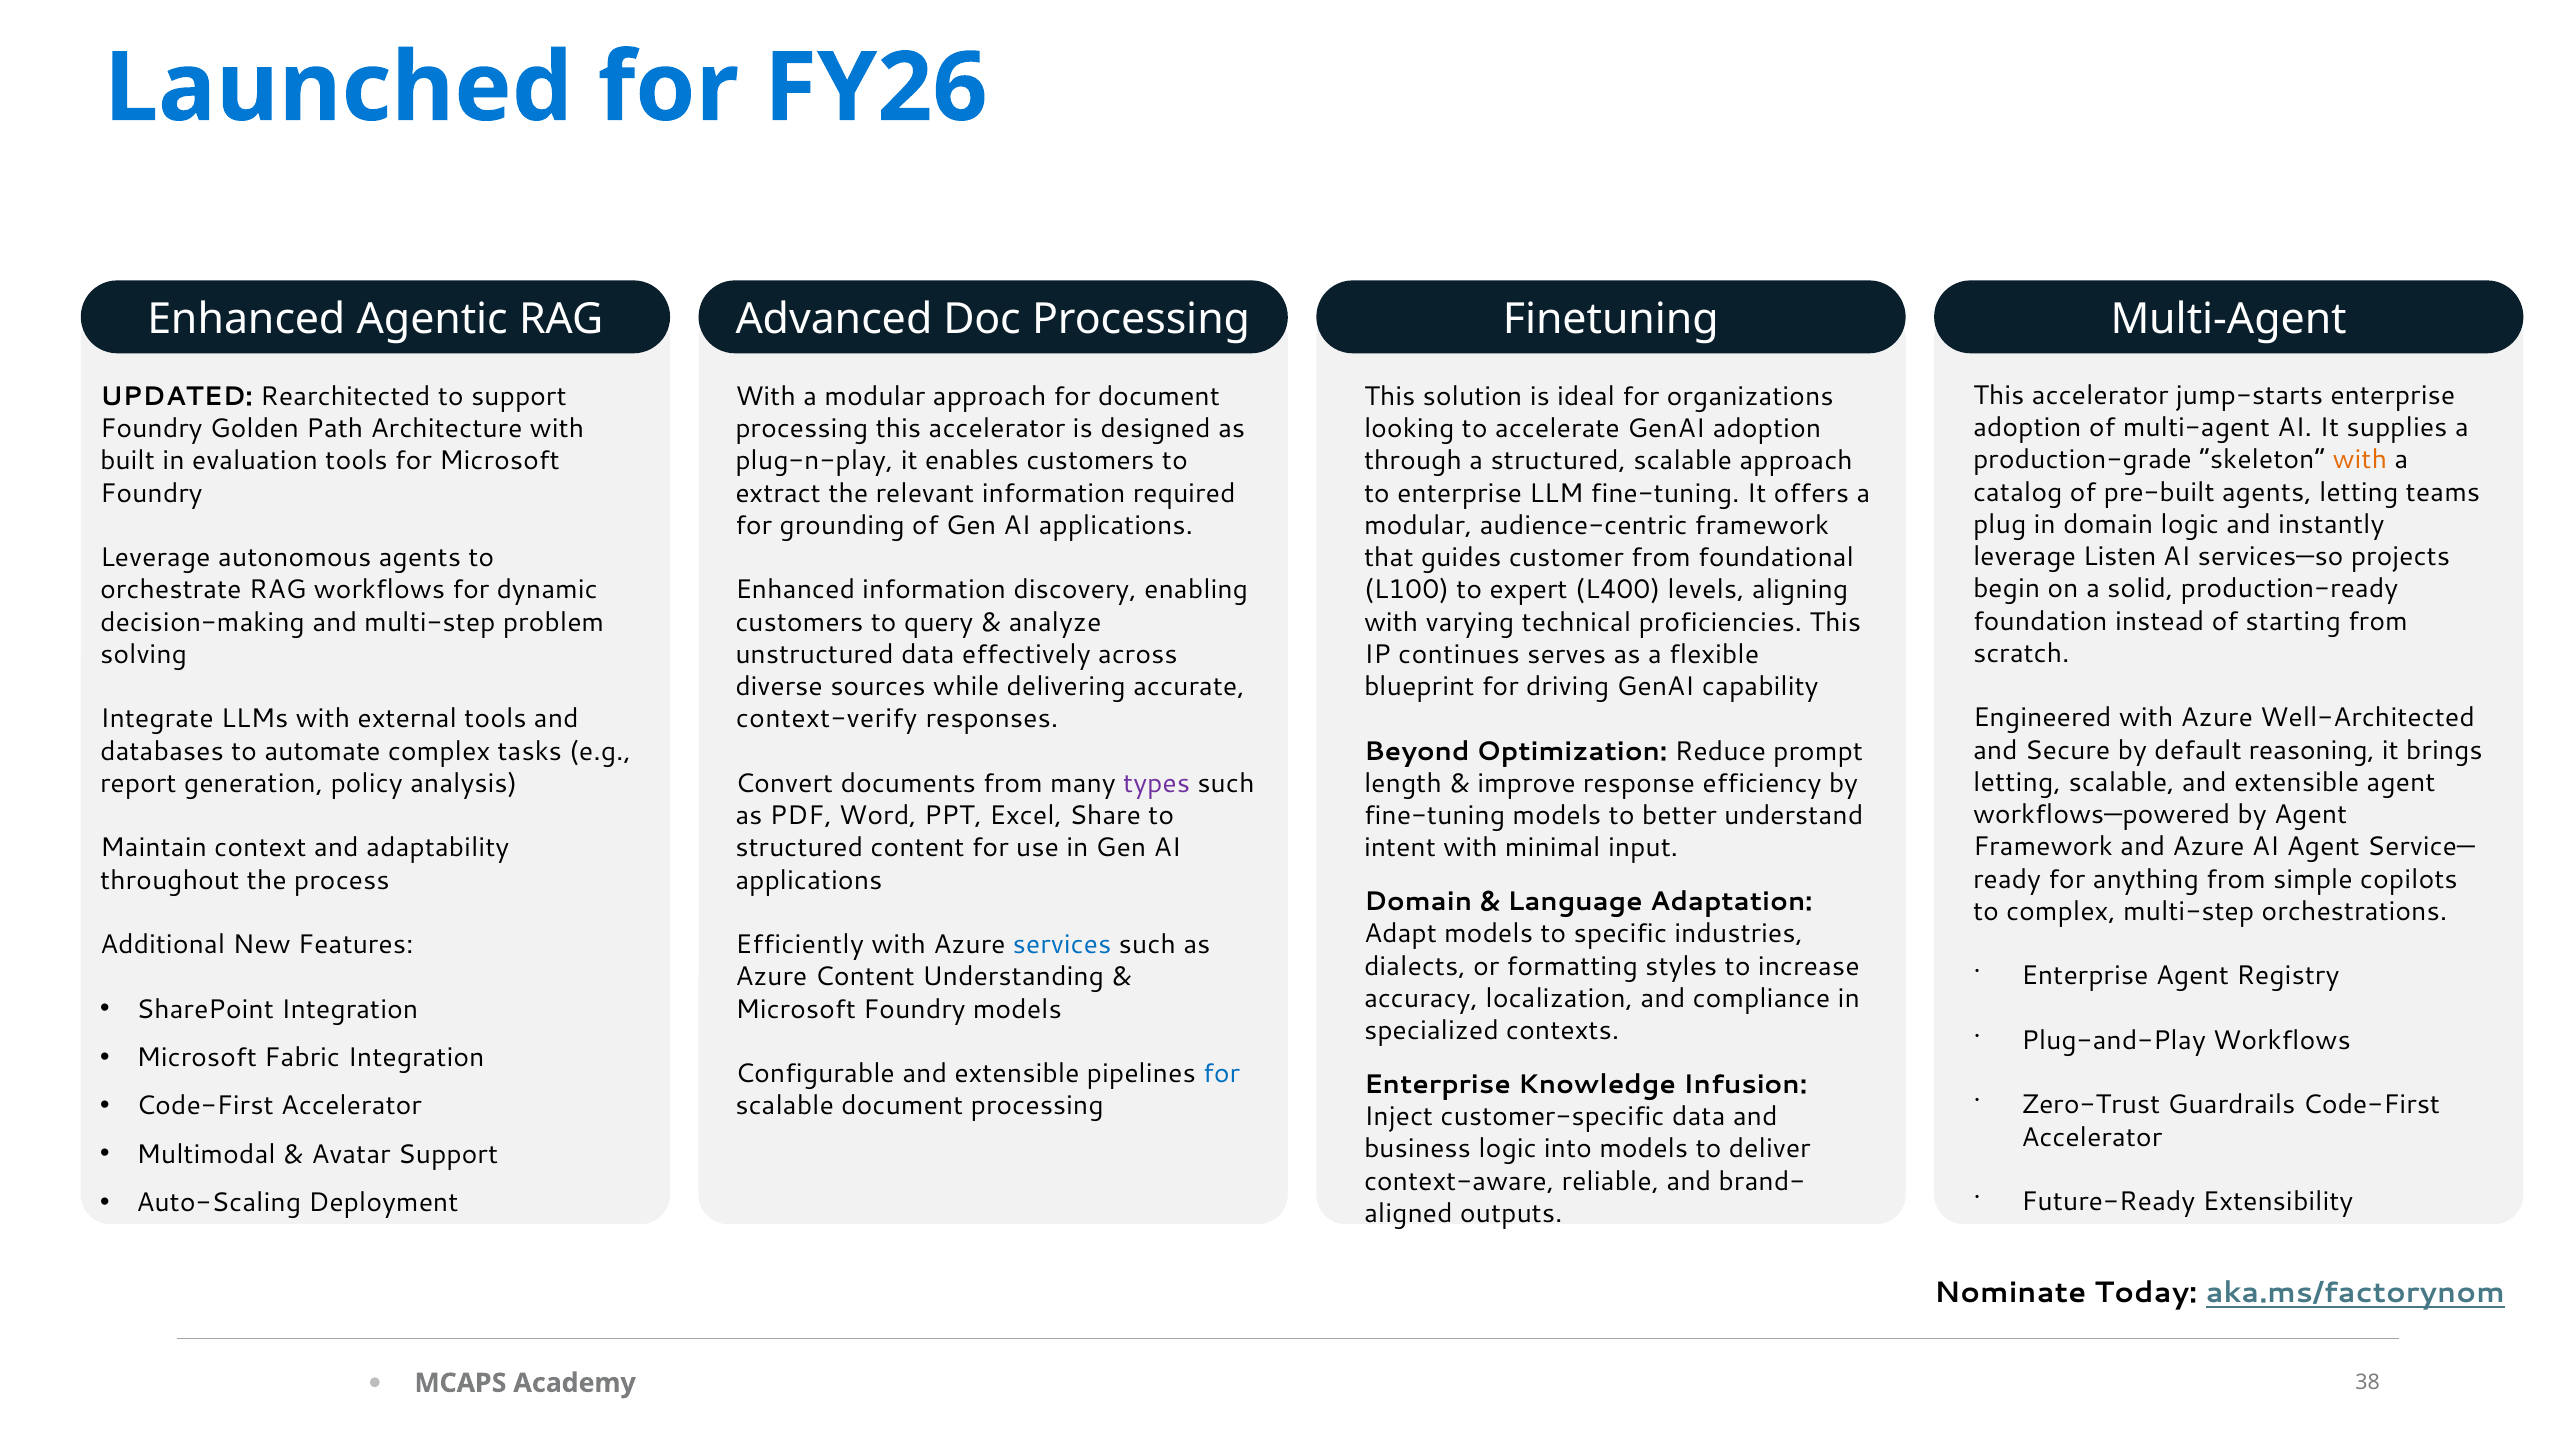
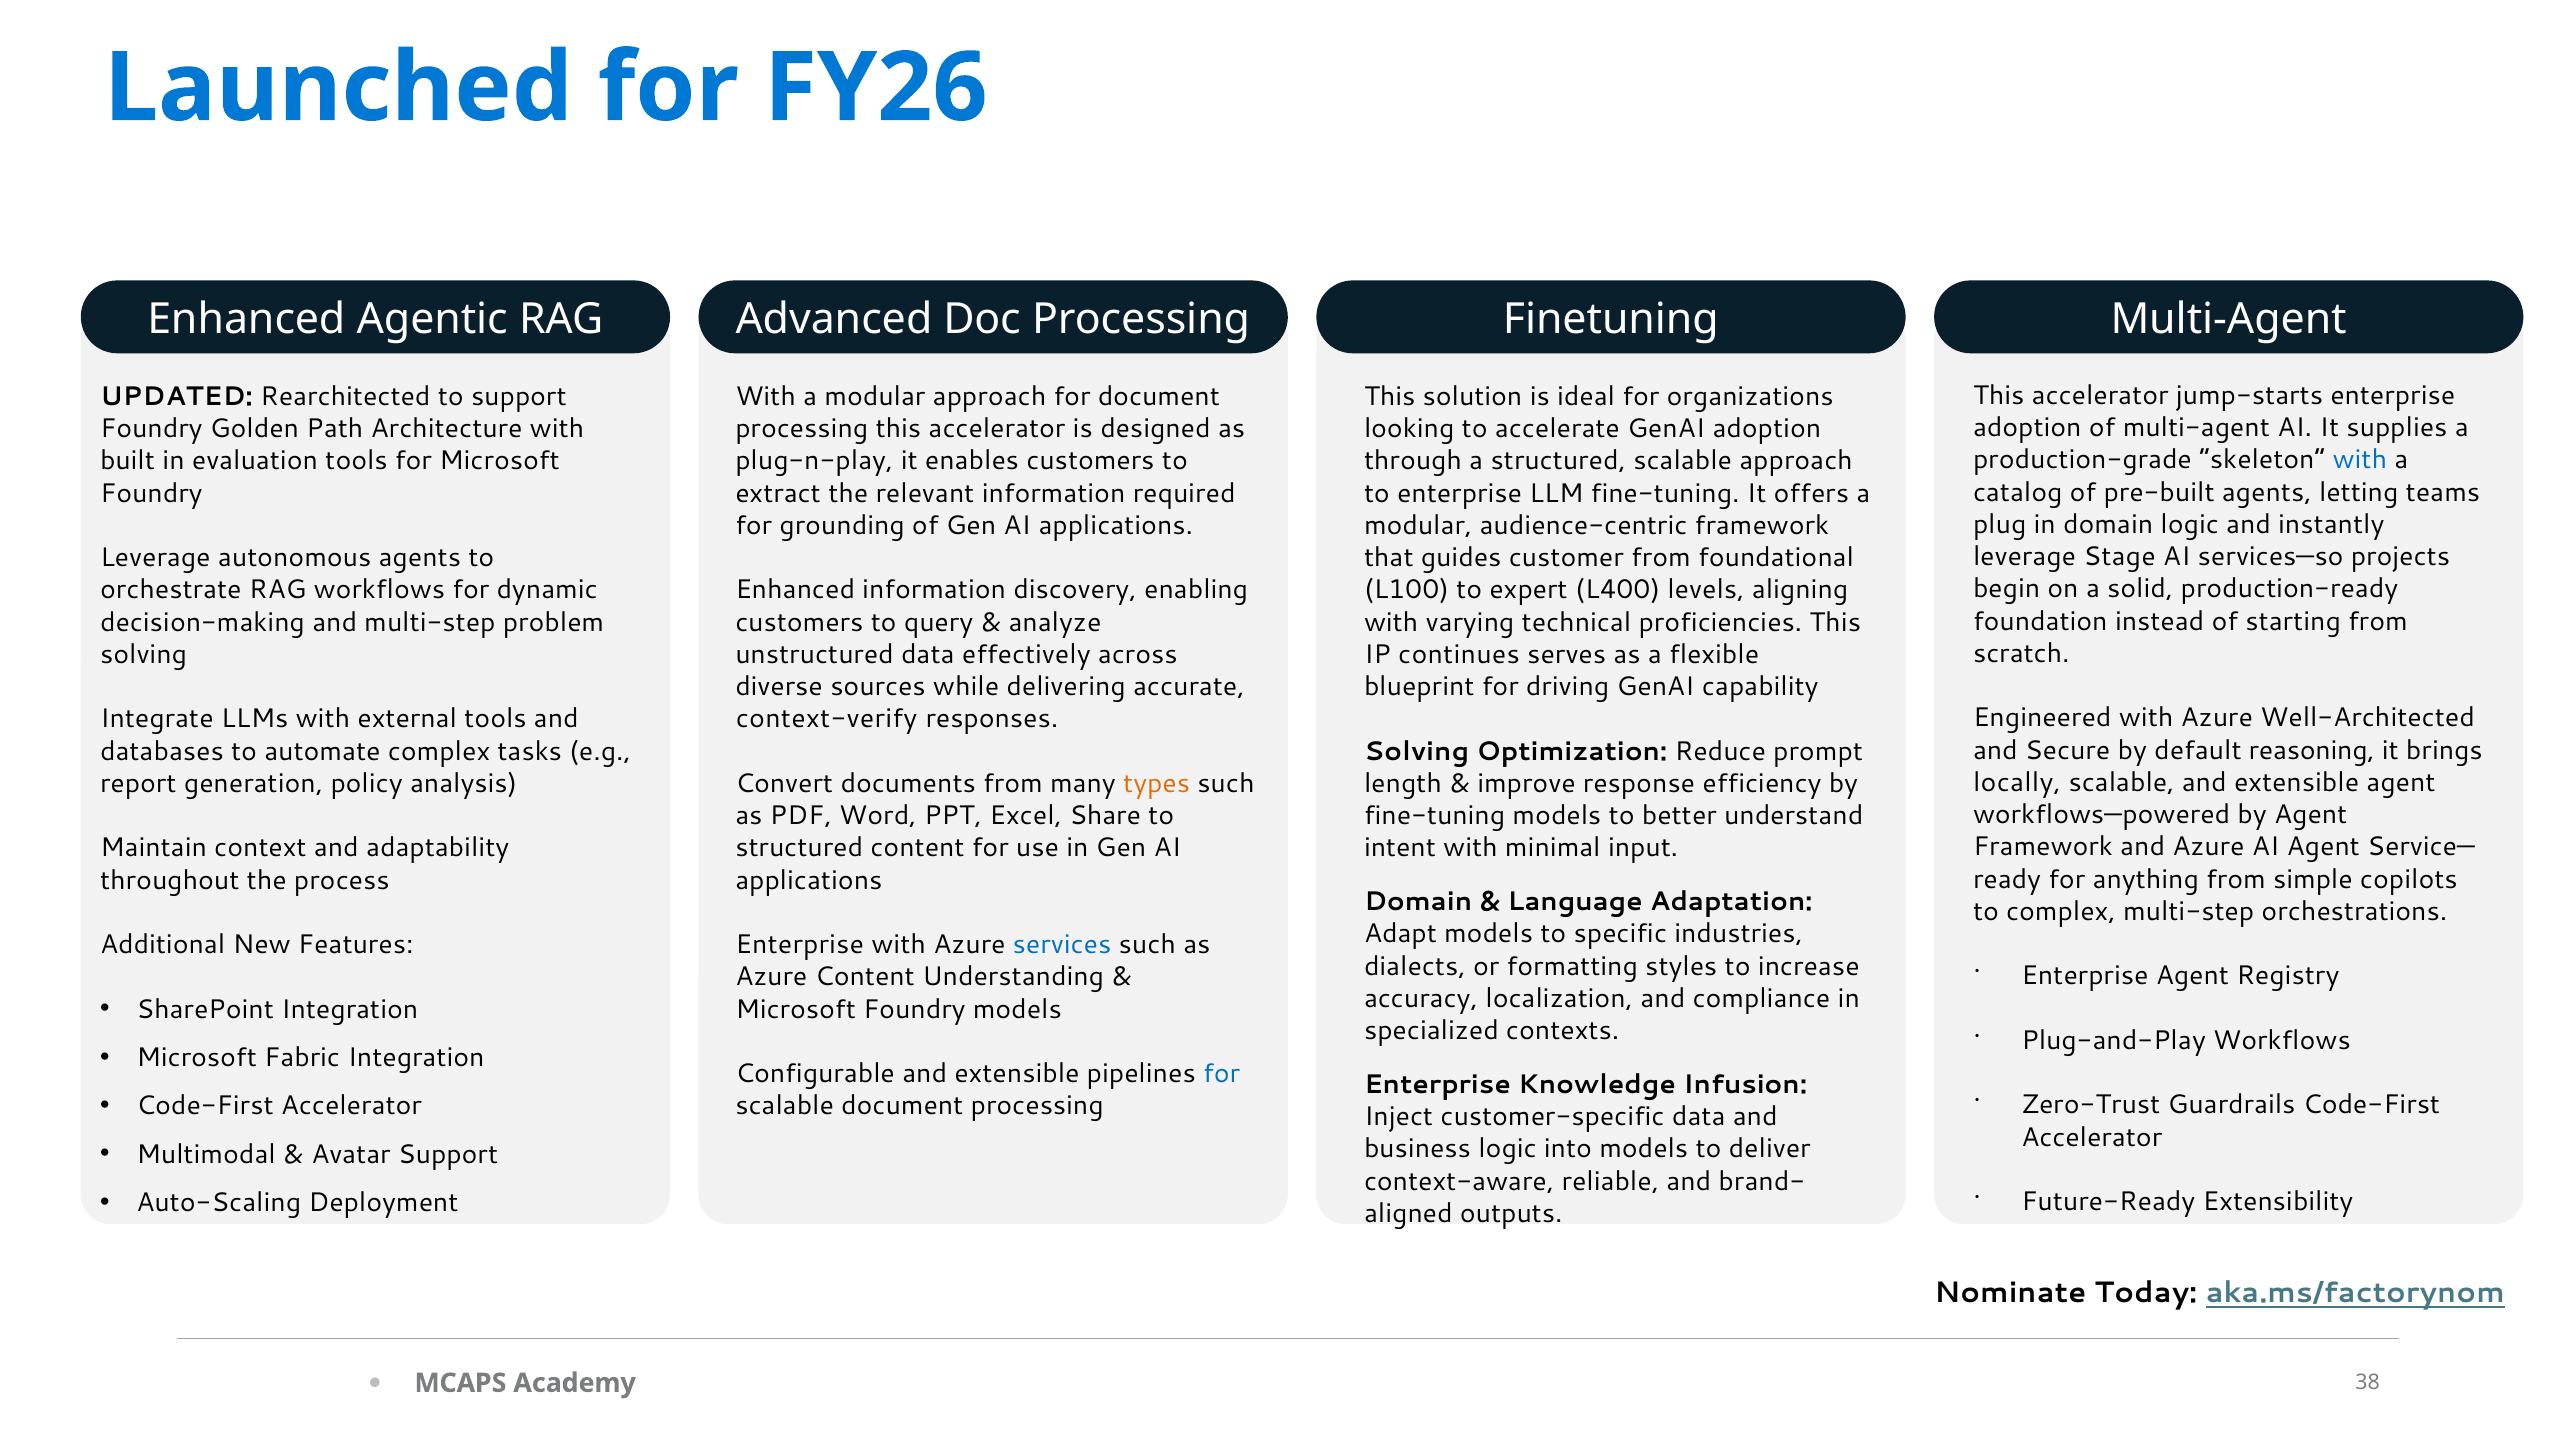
with at (2360, 460) colour: orange -> blue
Listen: Listen -> Stage
Beyond at (1417, 751): Beyond -> Solving
letting at (2017, 782): letting -> locally
types colour: purple -> orange
Efficiently at (800, 945): Efficiently -> Enterprise
